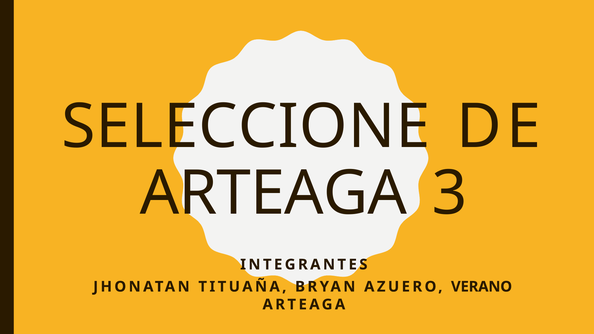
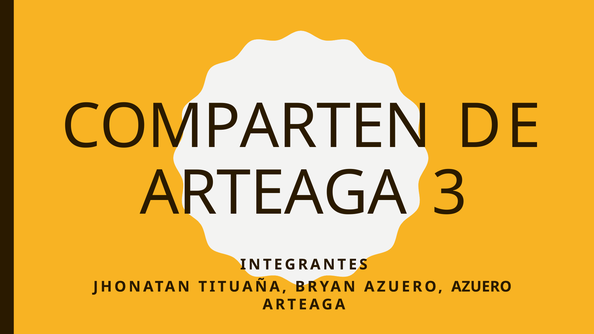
SELECCIONE: SELECCIONE -> COMPARTEN
AZUERO VERANO: VERANO -> AZUERO
